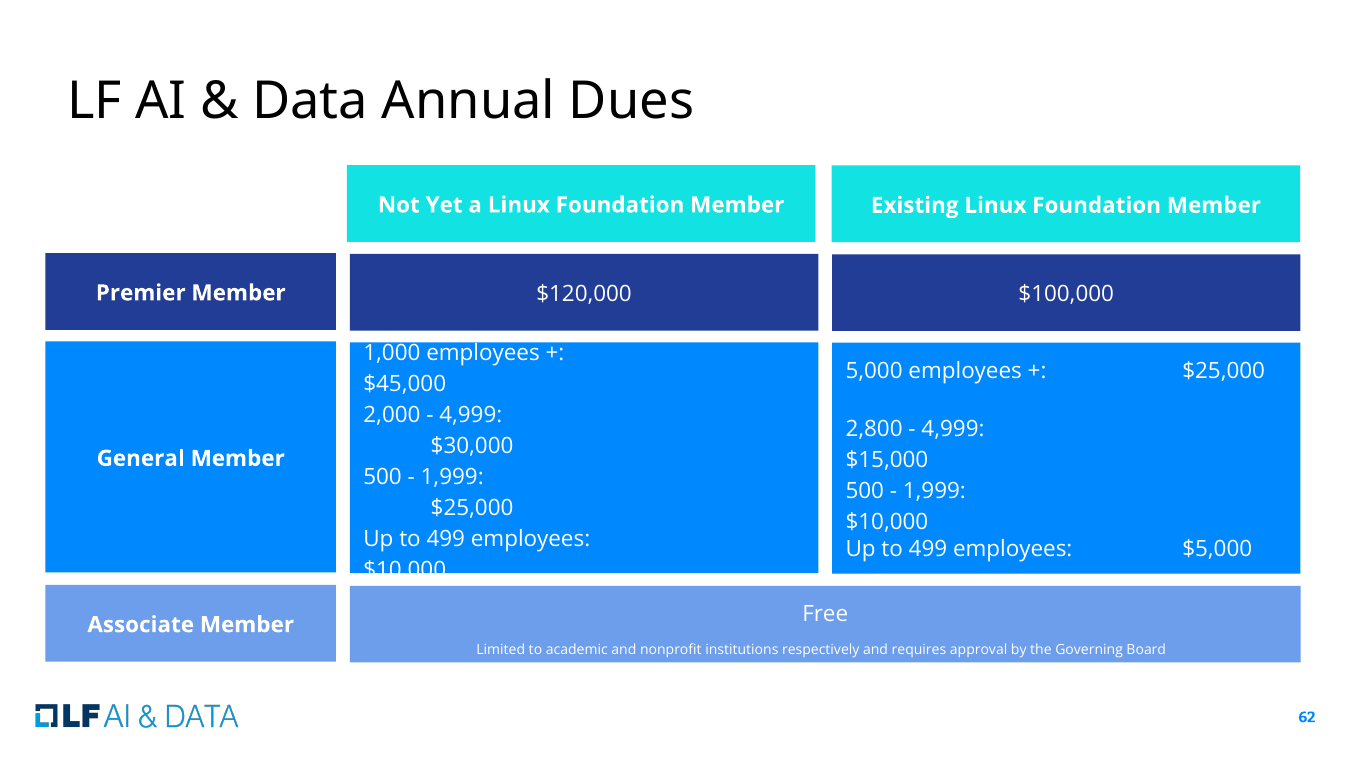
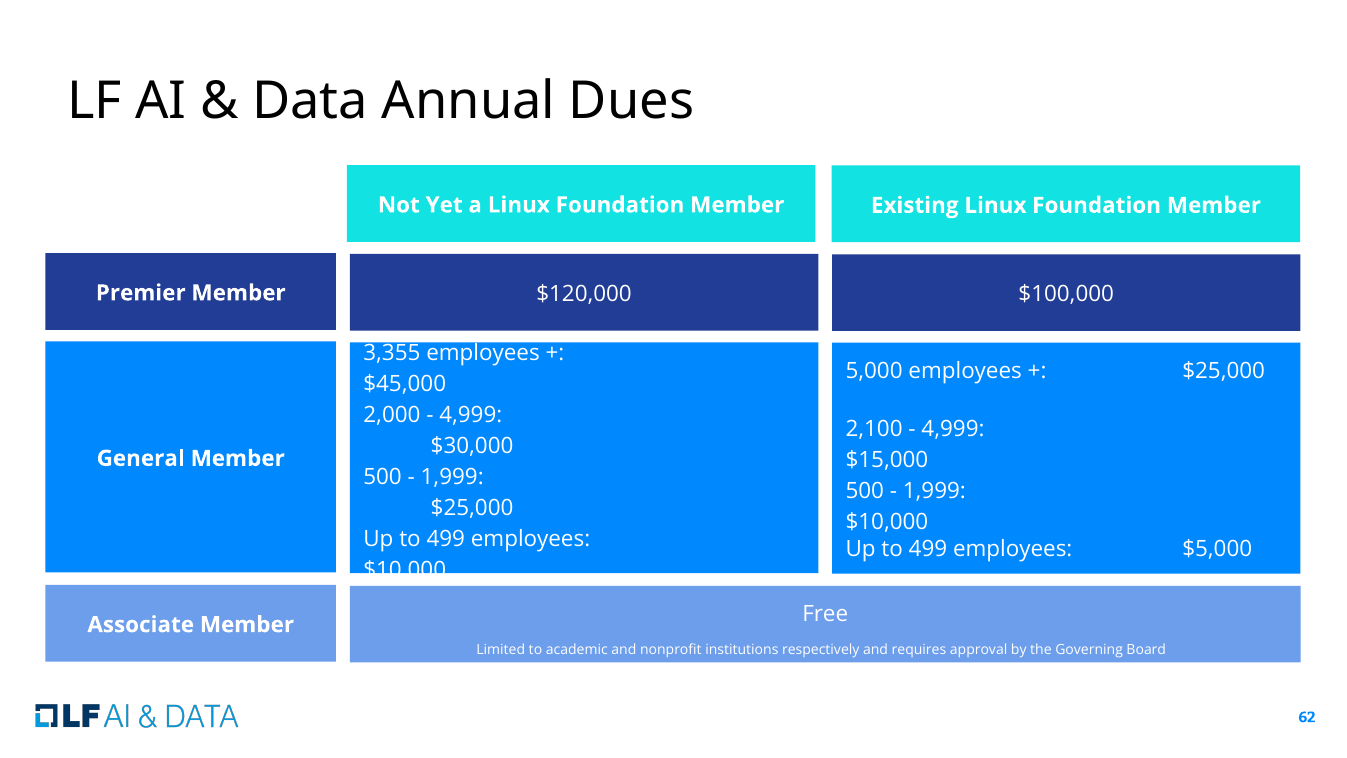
1,000: 1,000 -> 3,355
2,800: 2,800 -> 2,100
